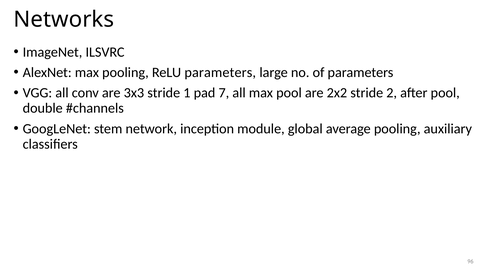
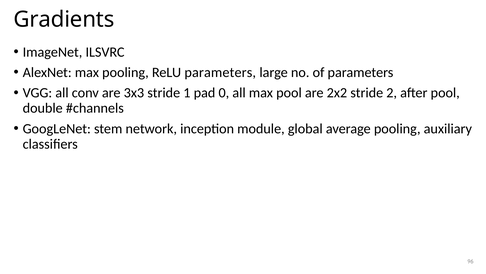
Networks: Networks -> Gradients
7: 7 -> 0
